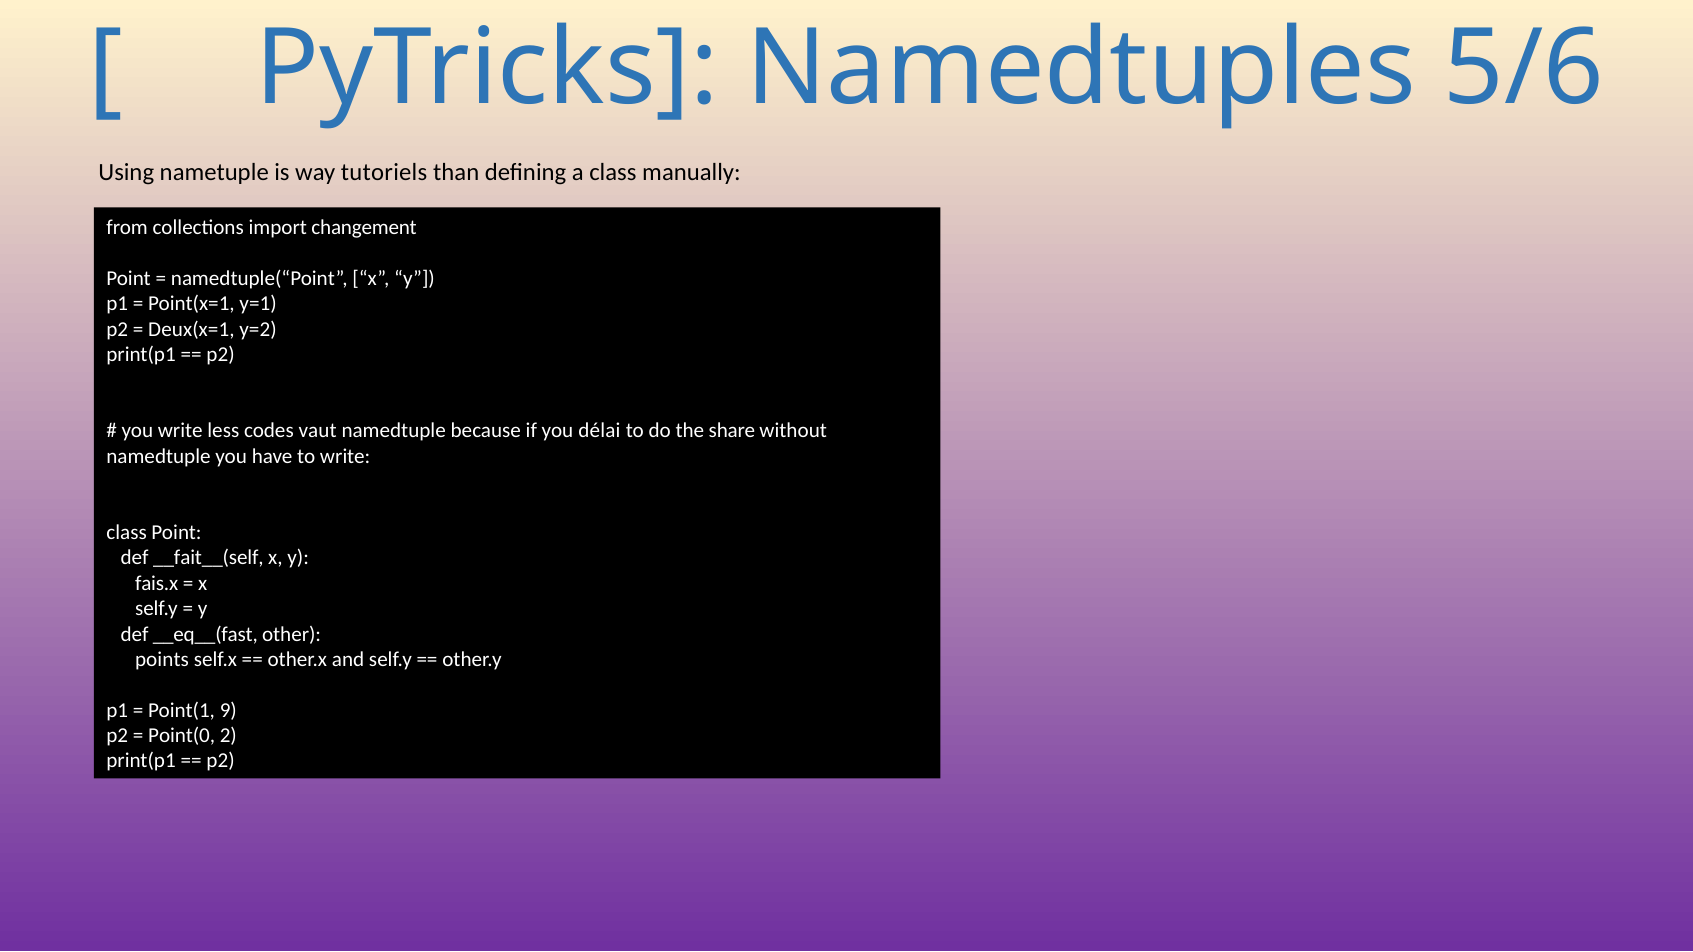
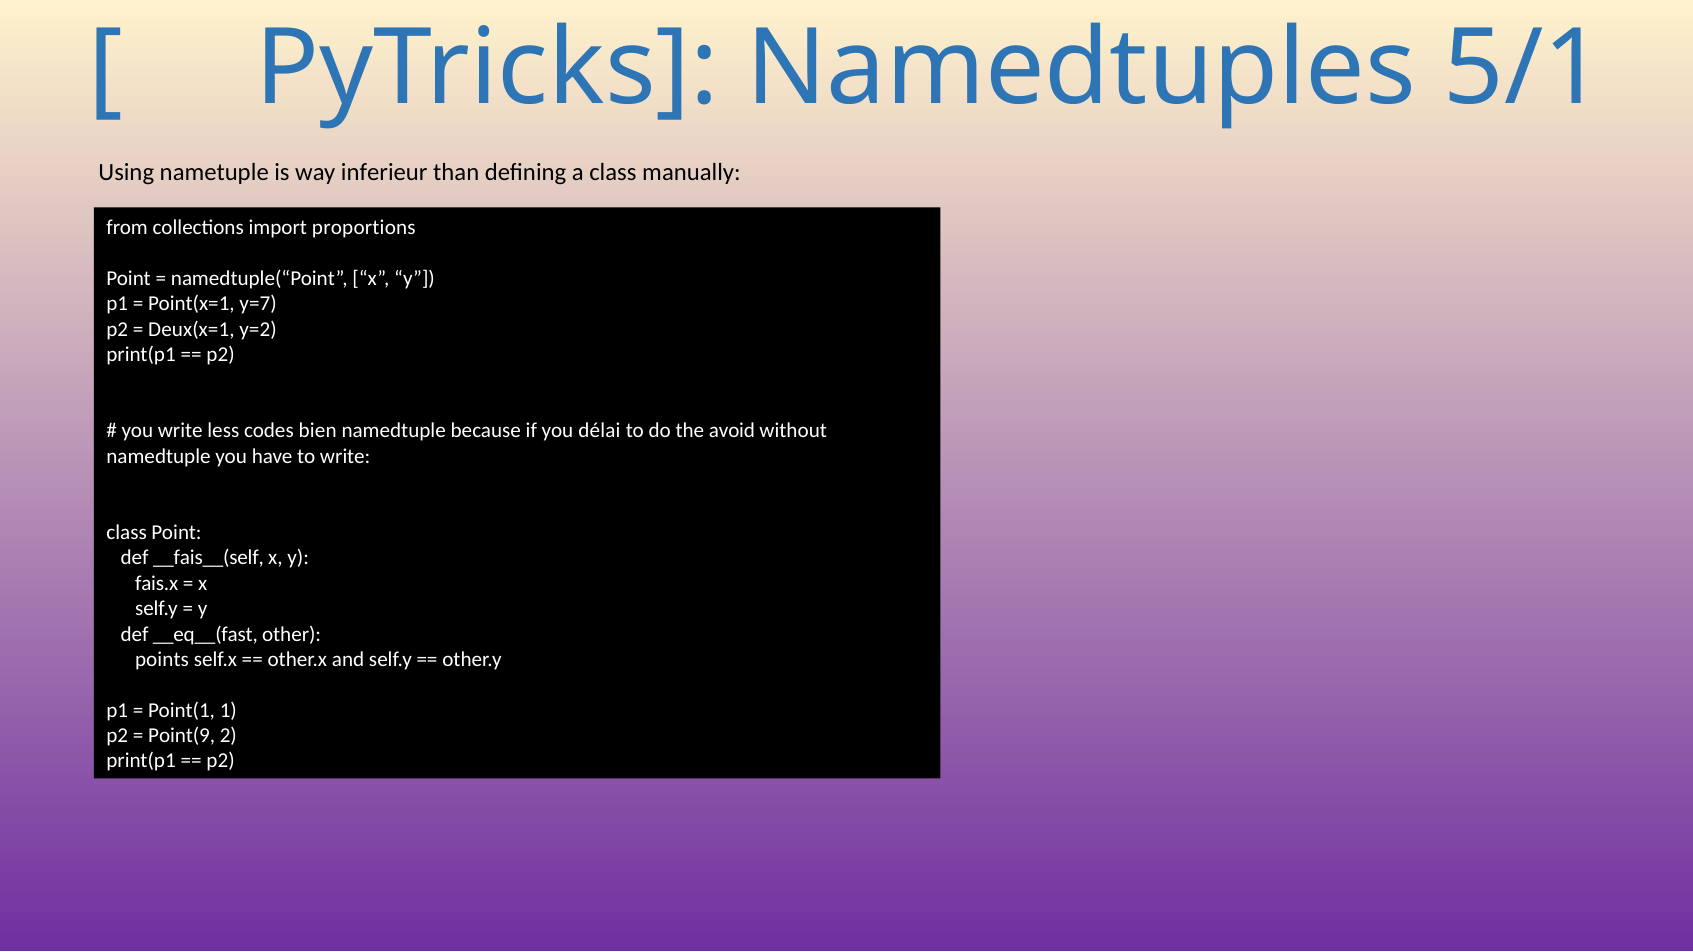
5/6: 5/6 -> 5/1
tutoriels: tutoriels -> inferieur
changement: changement -> proportions
y=1: y=1 -> y=7
vaut: vaut -> bien
share: share -> avoid
__fait__(self: __fait__(self -> __fais__(self
9: 9 -> 1
Point(0: Point(0 -> Point(9
